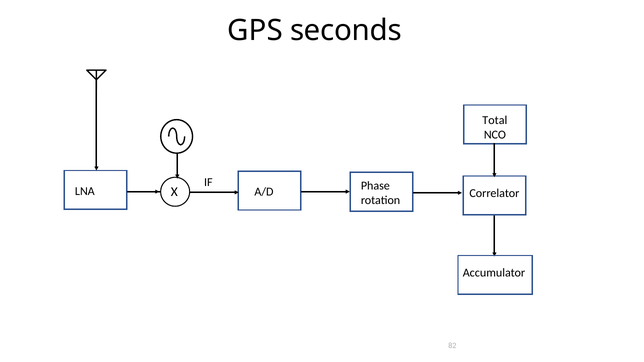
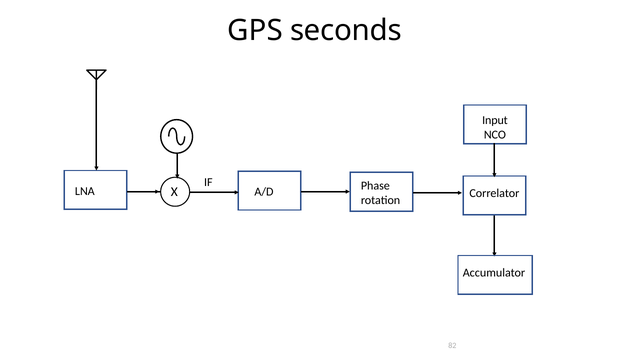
Total: Total -> Input
